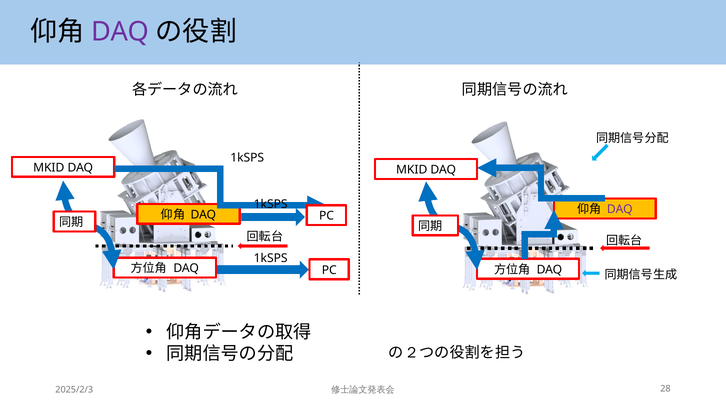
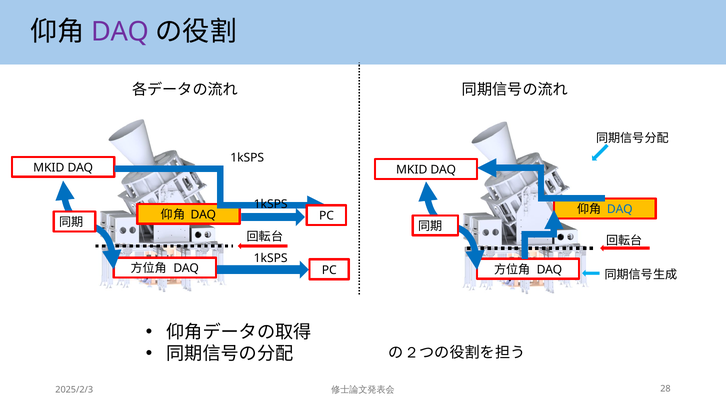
DAQ at (620, 210) colour: purple -> blue
